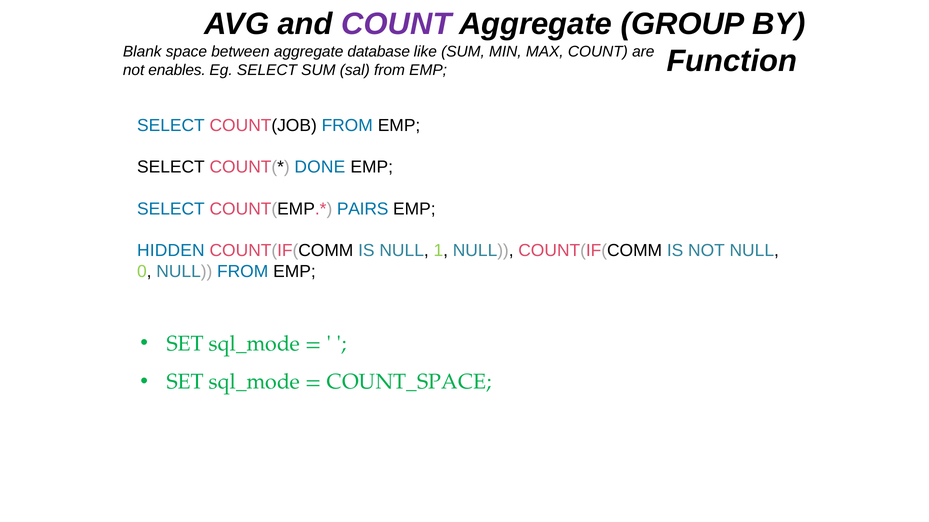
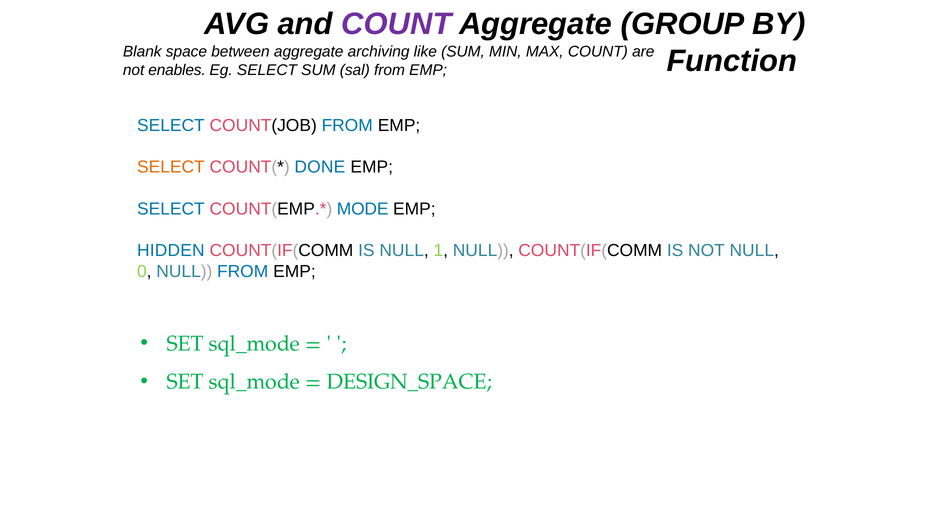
database: database -> archiving
SELECT at (171, 167) colour: black -> orange
PAIRS: PAIRS -> MODE
COUNT_SPACE: COUNT_SPACE -> DESIGN_SPACE
